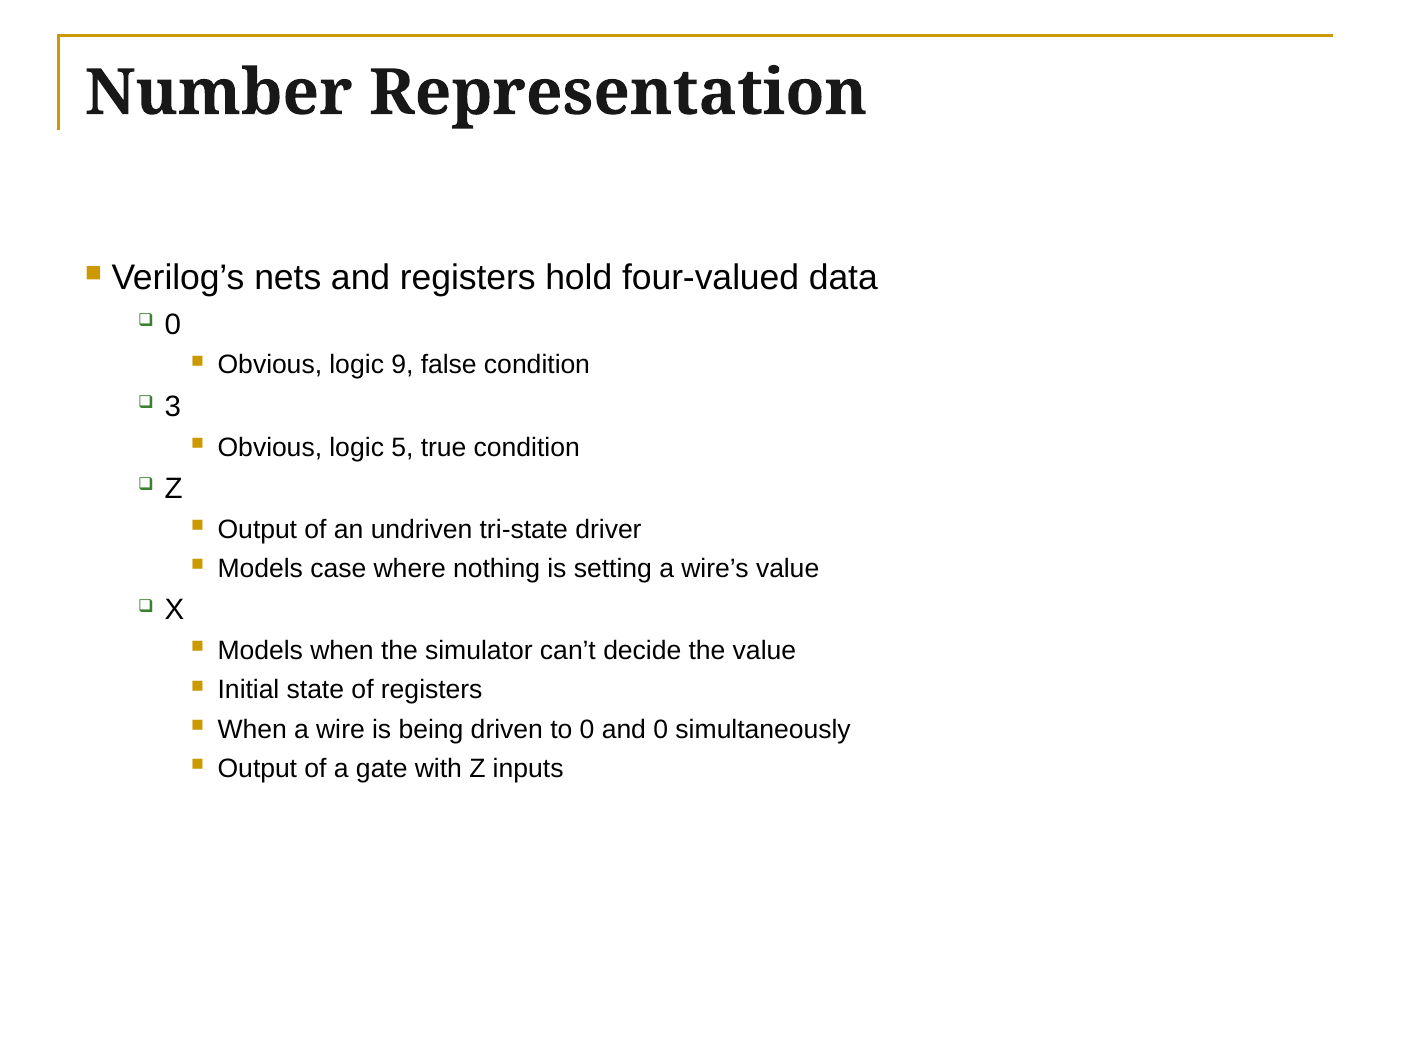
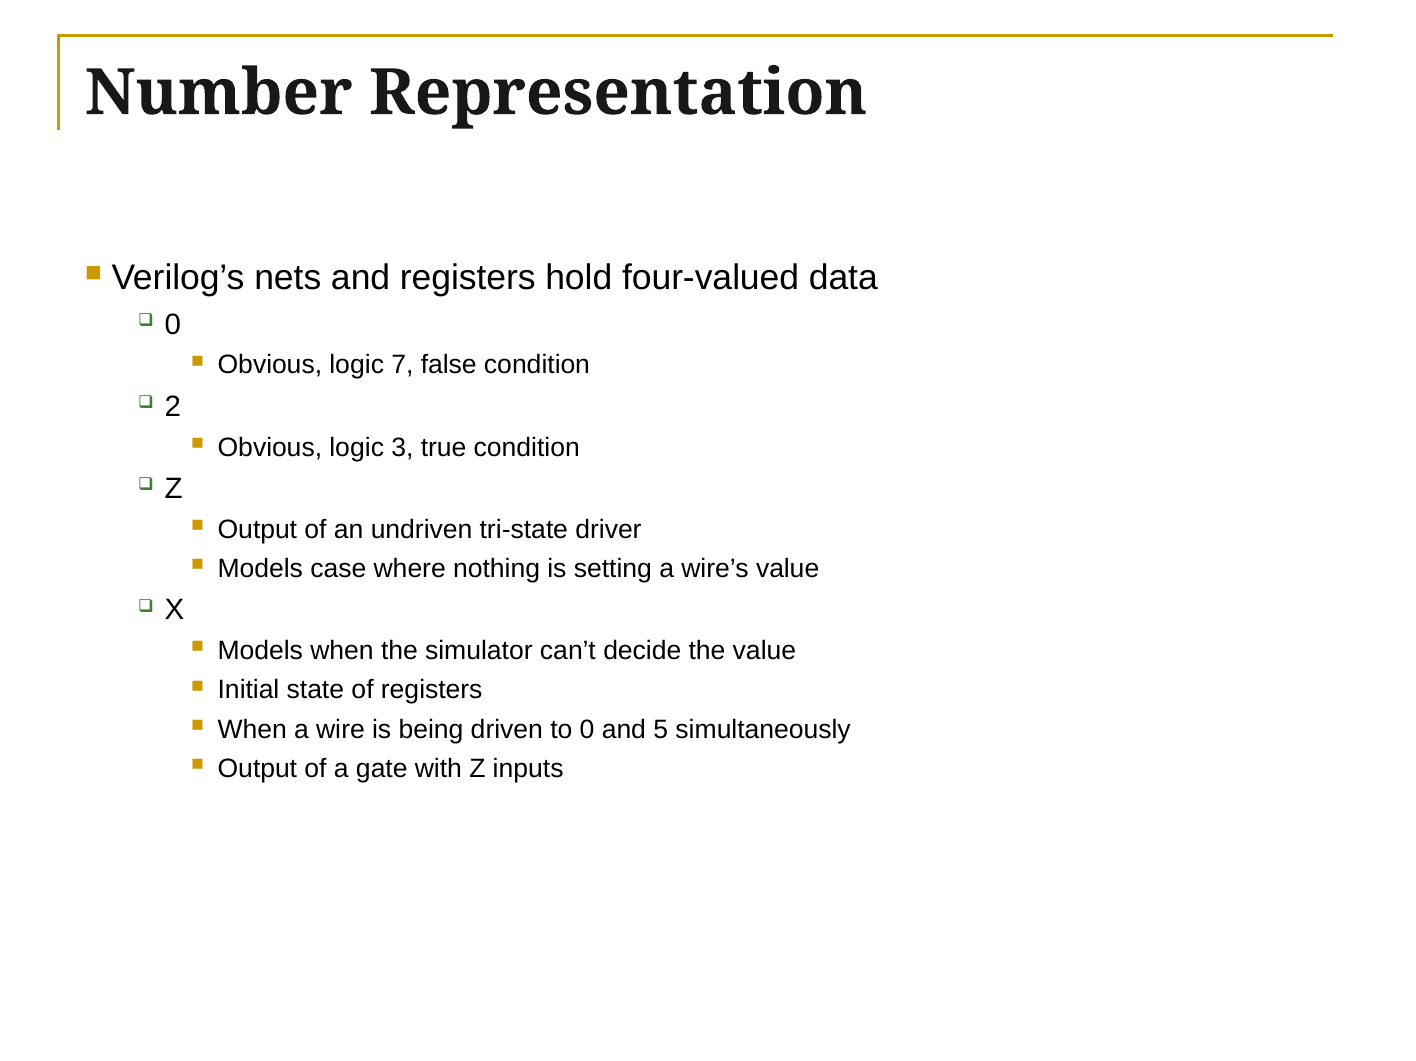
9: 9 -> 7
3: 3 -> 2
5: 5 -> 3
and 0: 0 -> 5
